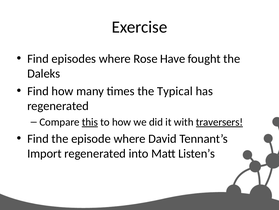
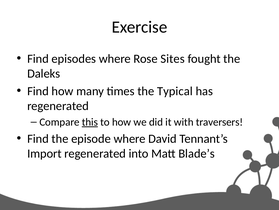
Have: Have -> Sites
traversers underline: present -> none
Listen’s: Listen’s -> Blade’s
